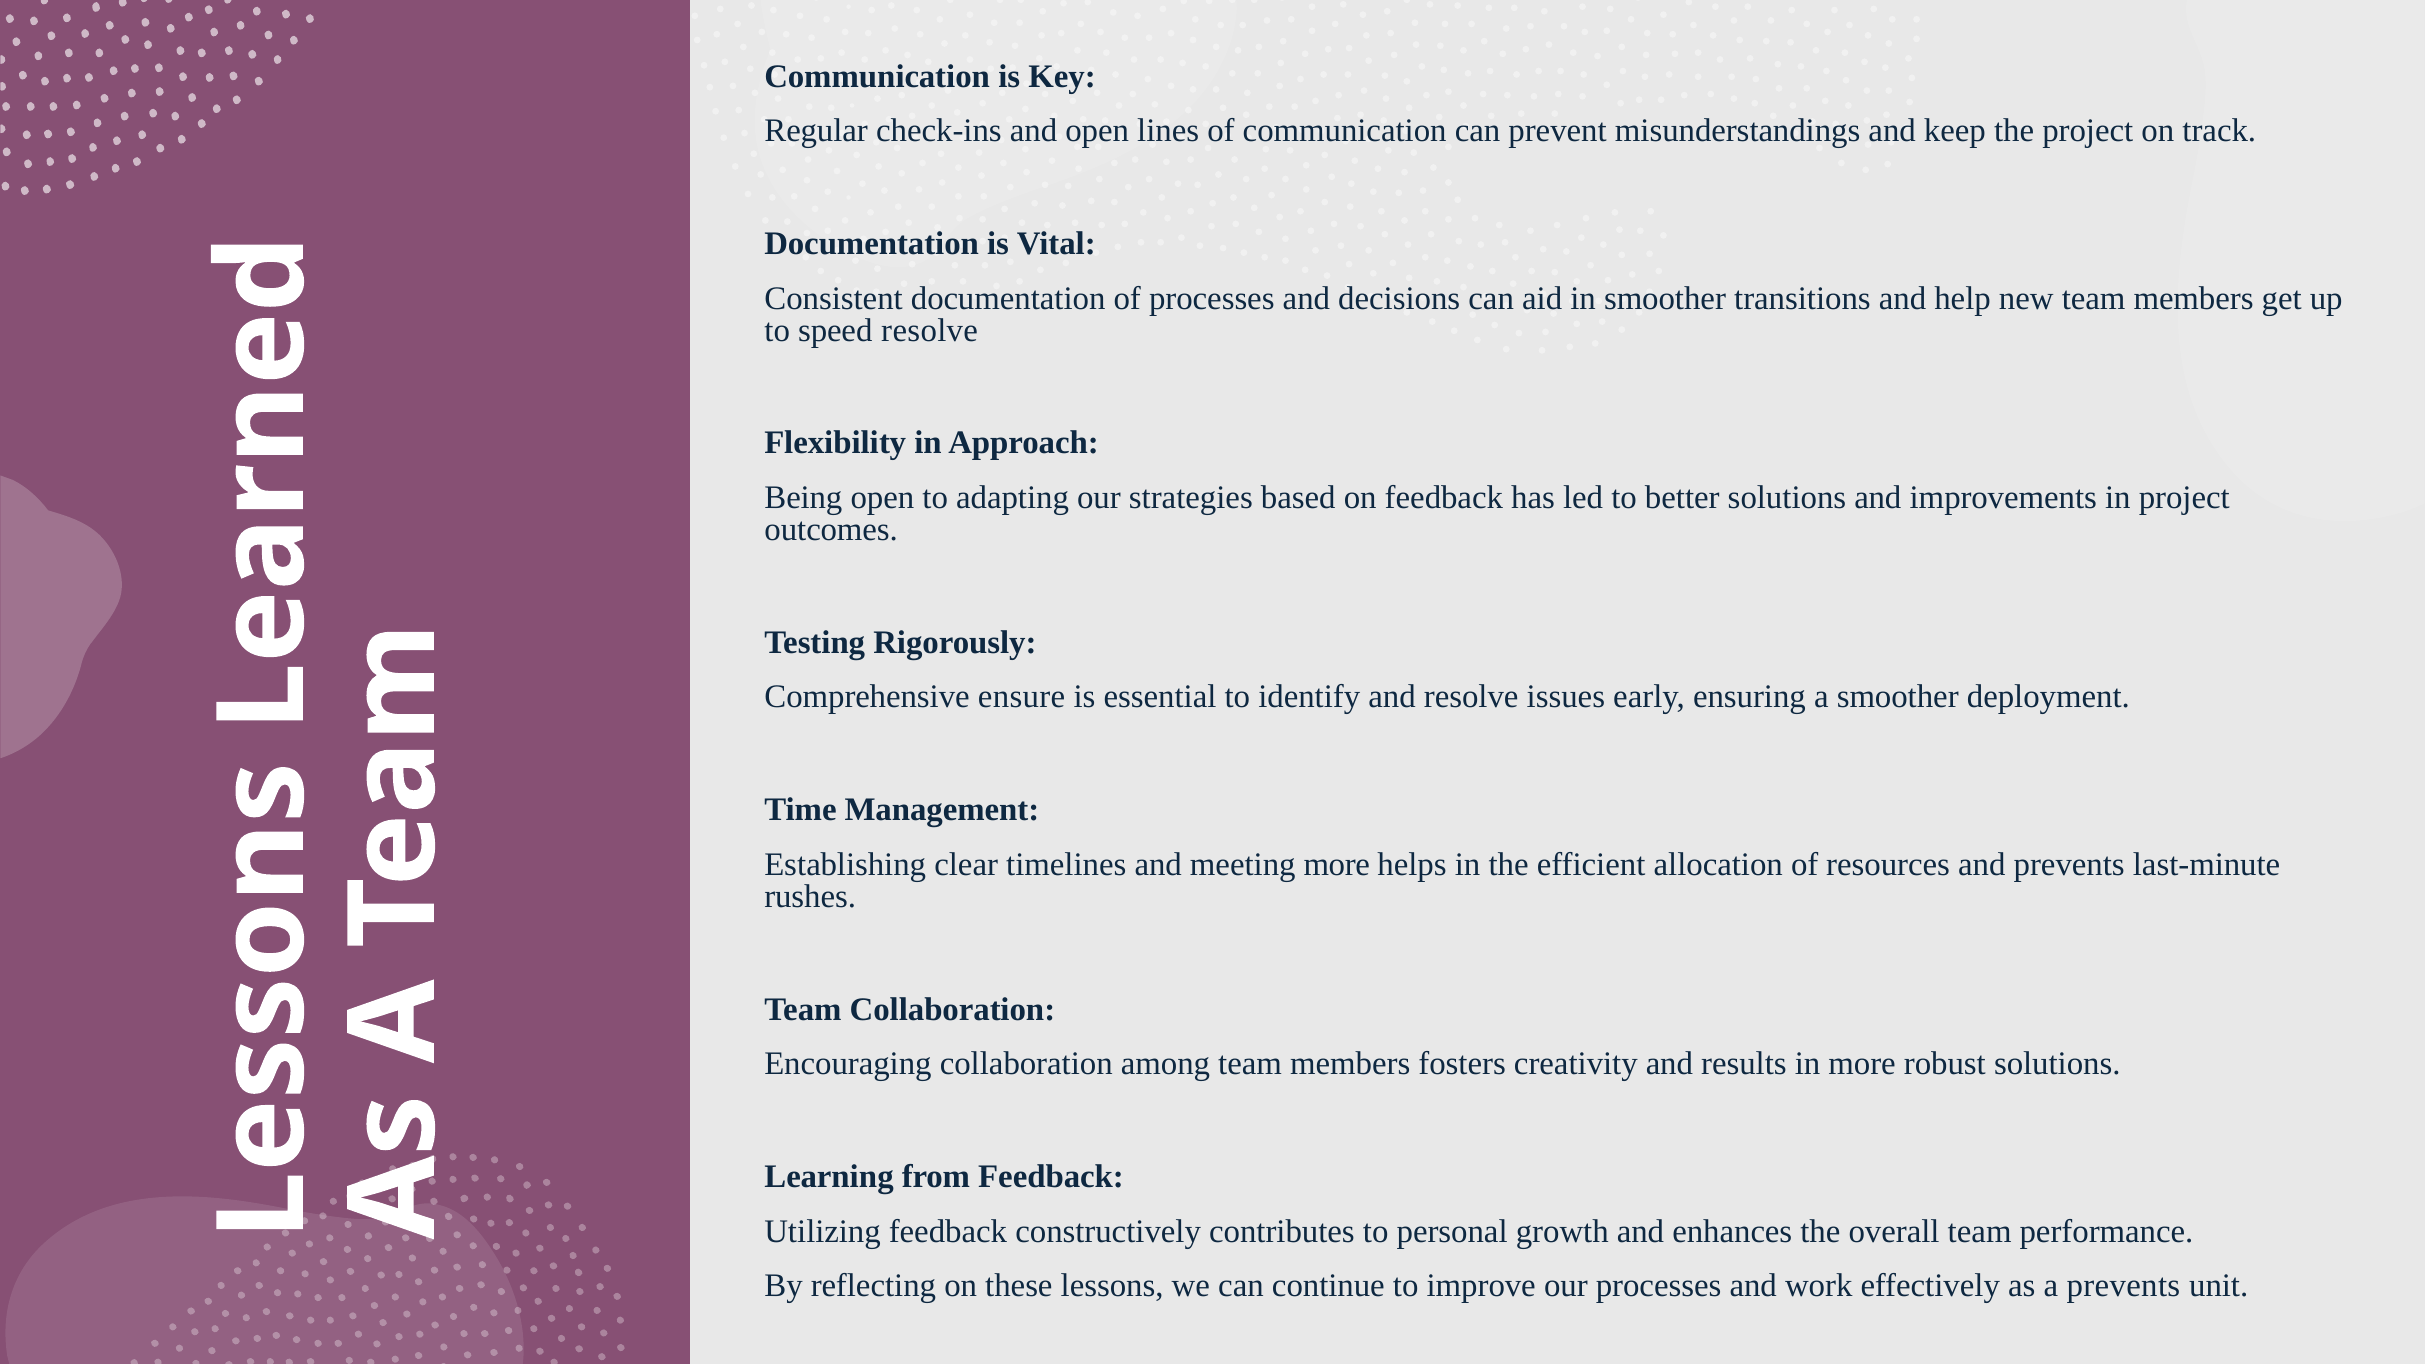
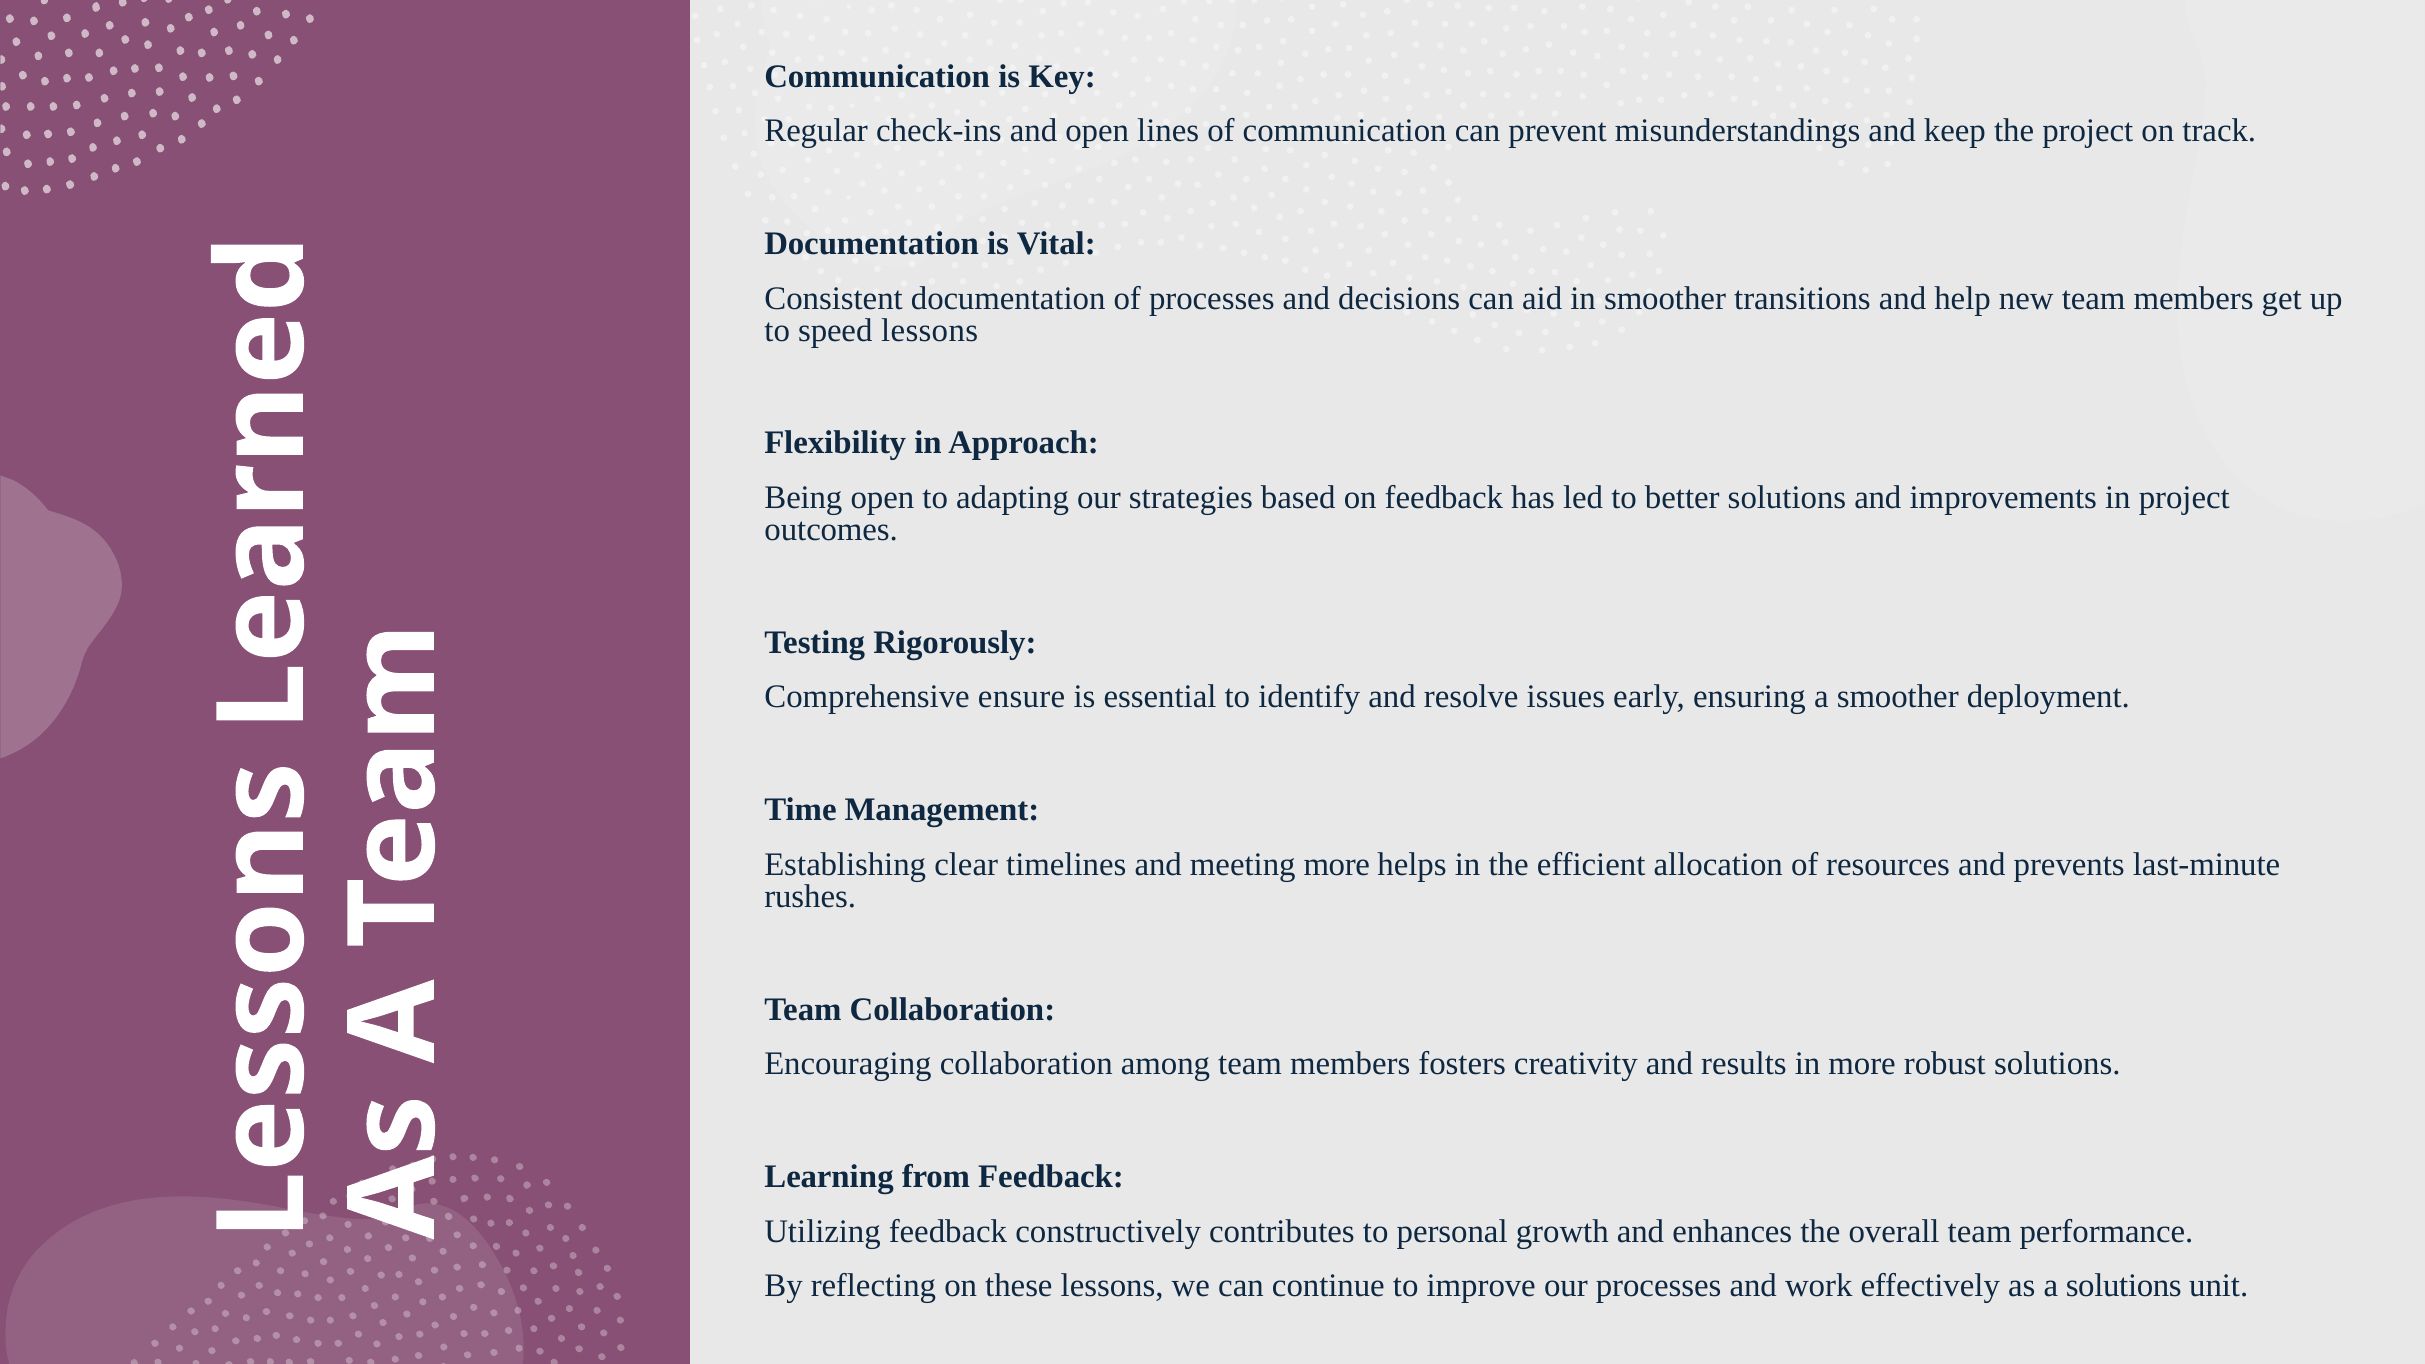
speed resolve: resolve -> lessons
a prevents: prevents -> solutions
